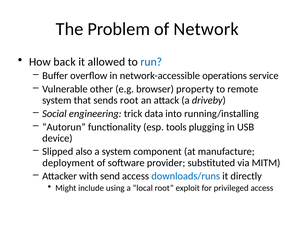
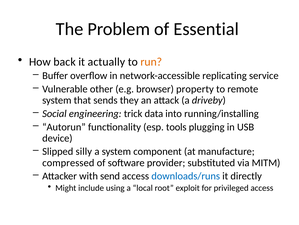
Network: Network -> Essential
allowed: allowed -> actually
run colour: blue -> orange
operations: operations -> replicating
sends root: root -> they
also: also -> silly
deployment: deployment -> compressed
